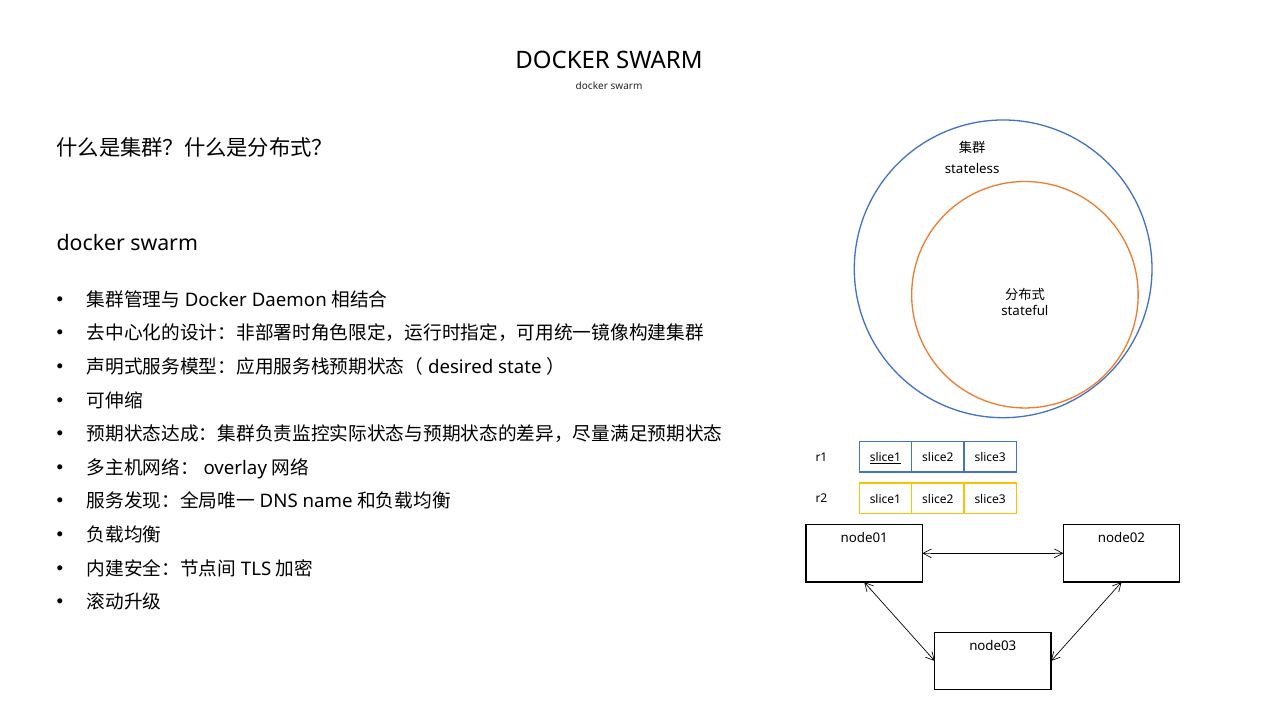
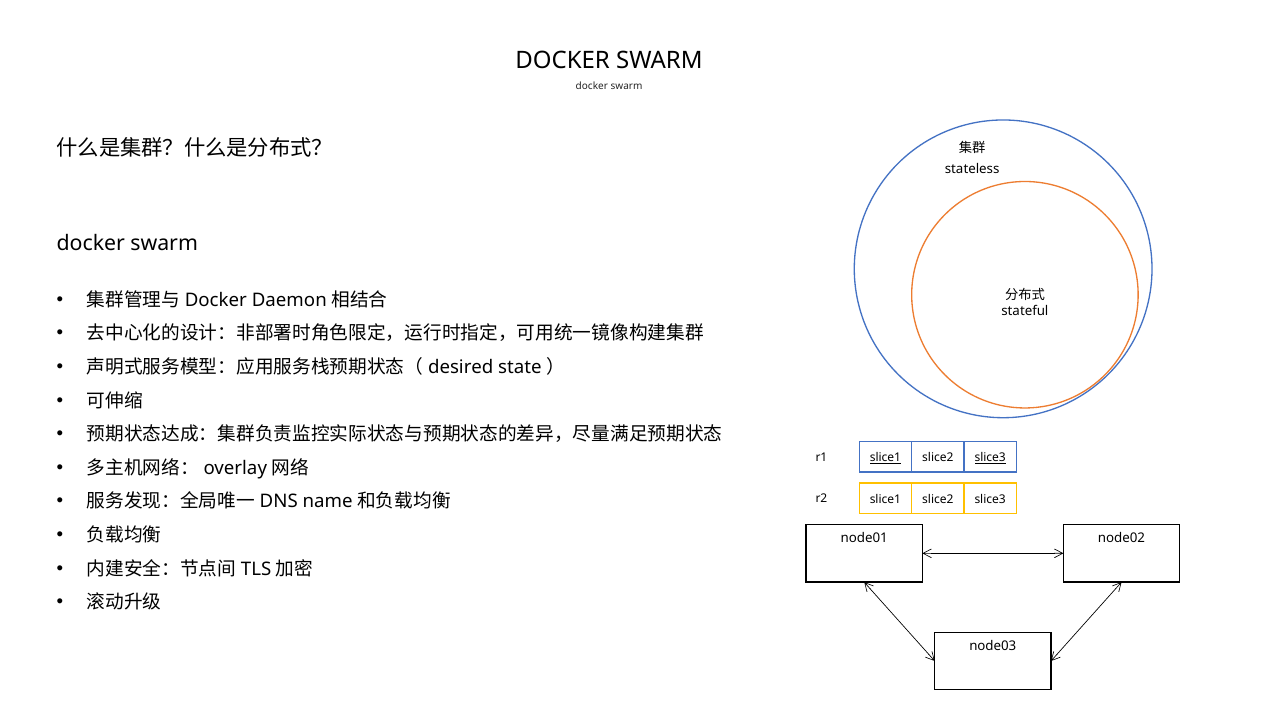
slice3 at (990, 458) underline: none -> present
